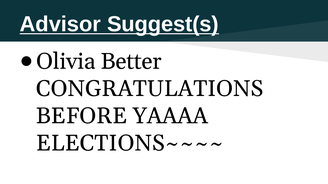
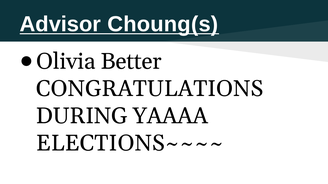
Suggest(s: Suggest(s -> Choung(s
BEFORE: BEFORE -> DURING
